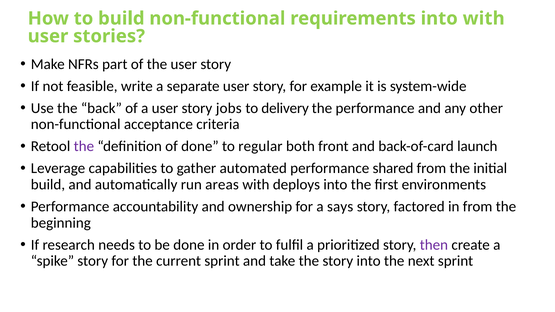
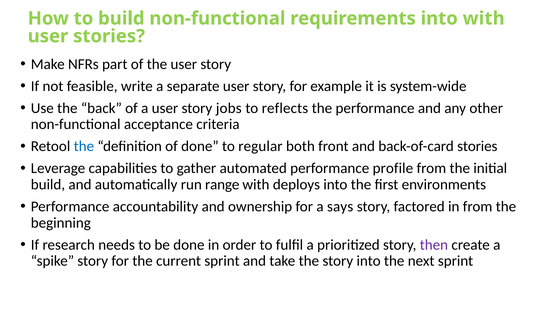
delivery: delivery -> reflects
the at (84, 146) colour: purple -> blue
back-of-card launch: launch -> stories
shared: shared -> profile
areas: areas -> range
